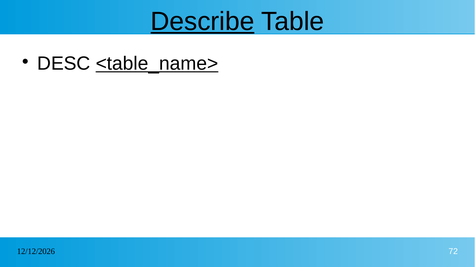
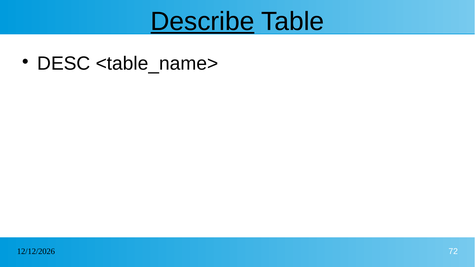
<table_name> underline: present -> none
